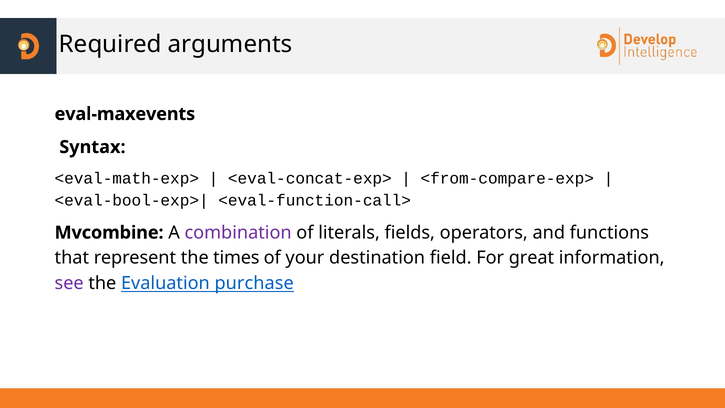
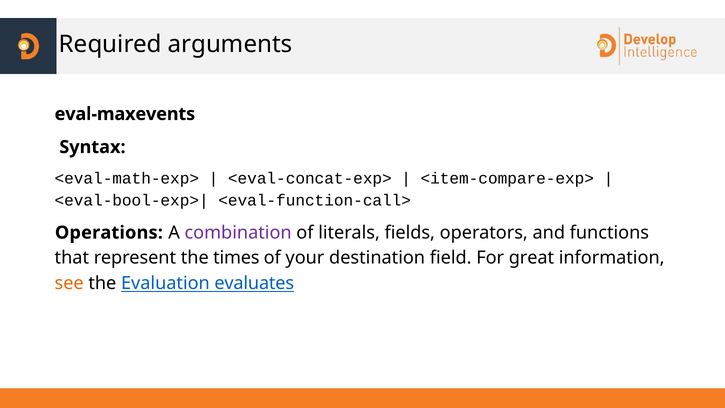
<from-compare-exp>: <from-compare-exp> -> <item-compare-exp>
Mvcombine: Mvcombine -> Operations
see colour: purple -> orange
purchase: purchase -> evaluates
